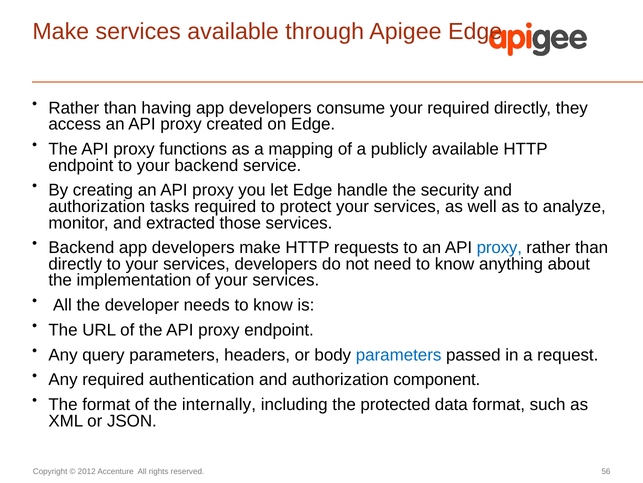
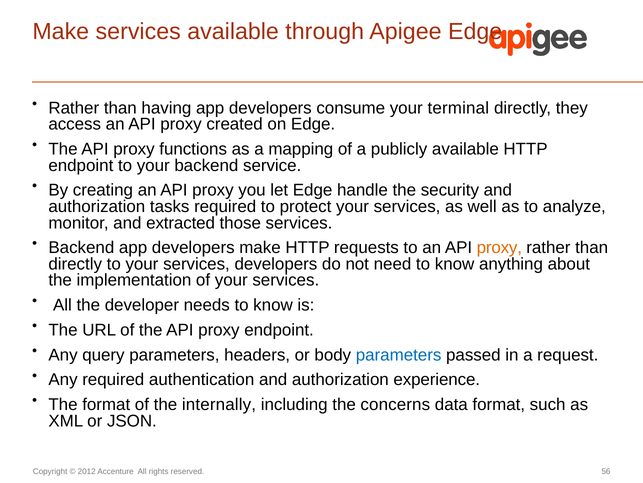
your required: required -> terminal
proxy at (499, 247) colour: blue -> orange
component: component -> experience
protected: protected -> concerns
